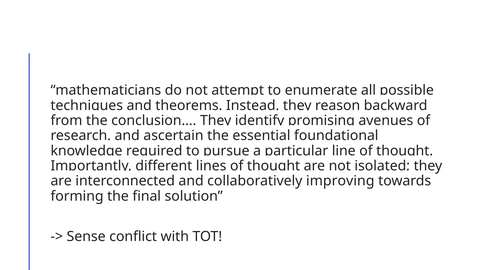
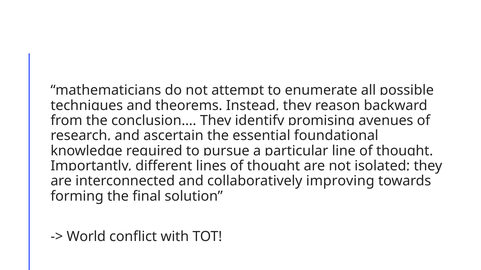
Sense: Sense -> World
